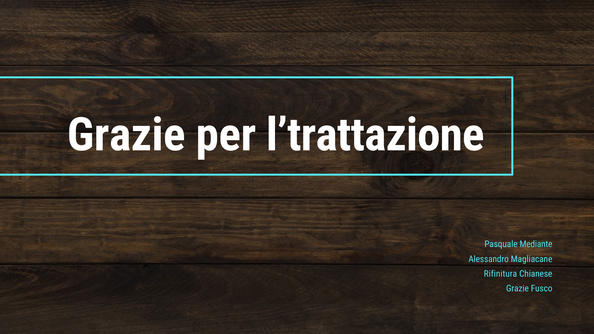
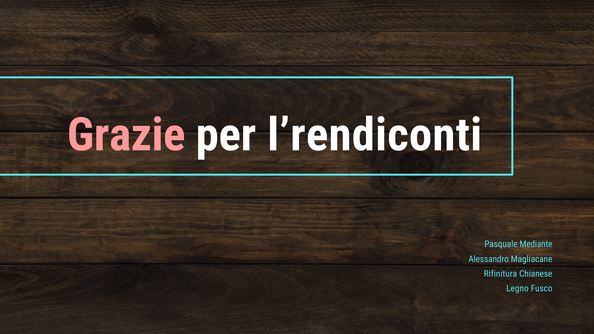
Grazie at (126, 135) colour: white -> pink
l’trattazione: l’trattazione -> l’rendiconti
Grazie at (517, 289): Grazie -> Legno
